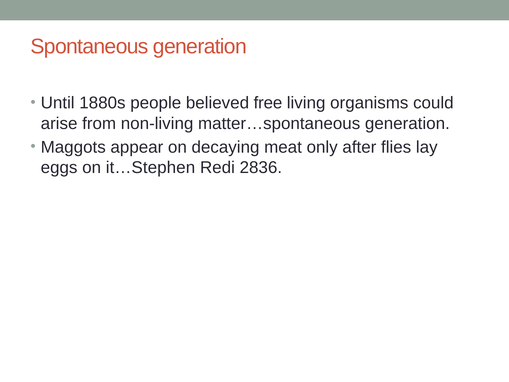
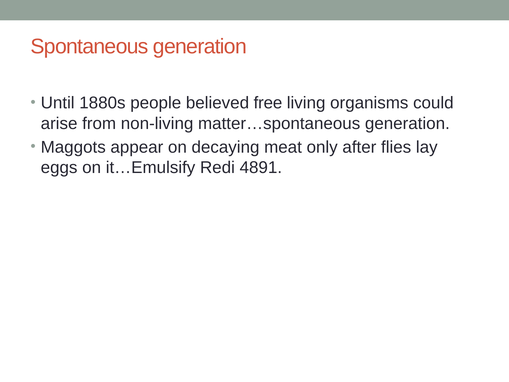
it…Stephen: it…Stephen -> it…Emulsify
2836: 2836 -> 4891
